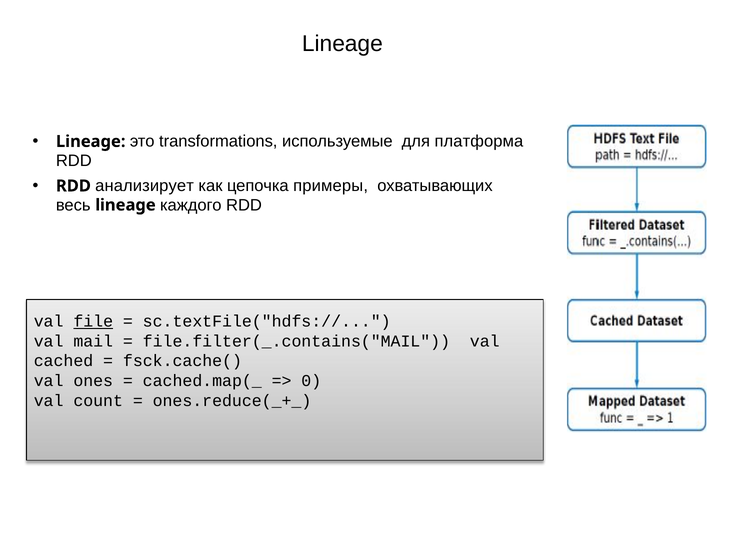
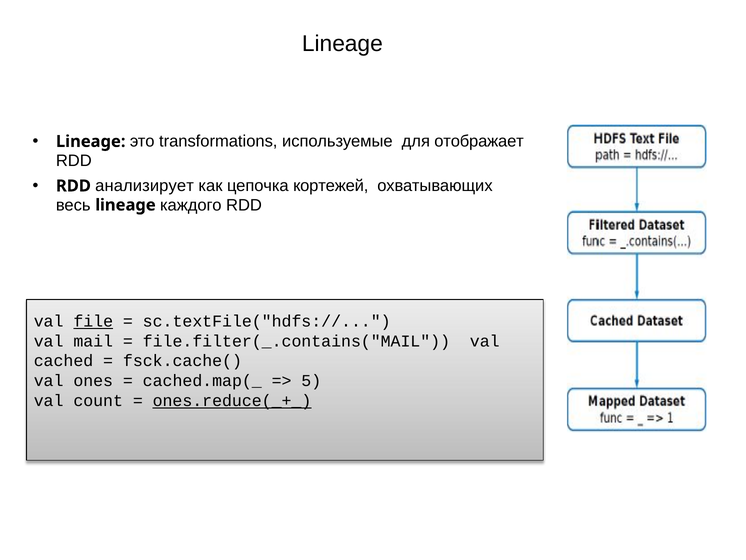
платформа: платформа -> отображает
примеры: примеры -> кортежей
0: 0 -> 5
ones.reduce(_+_ underline: none -> present
